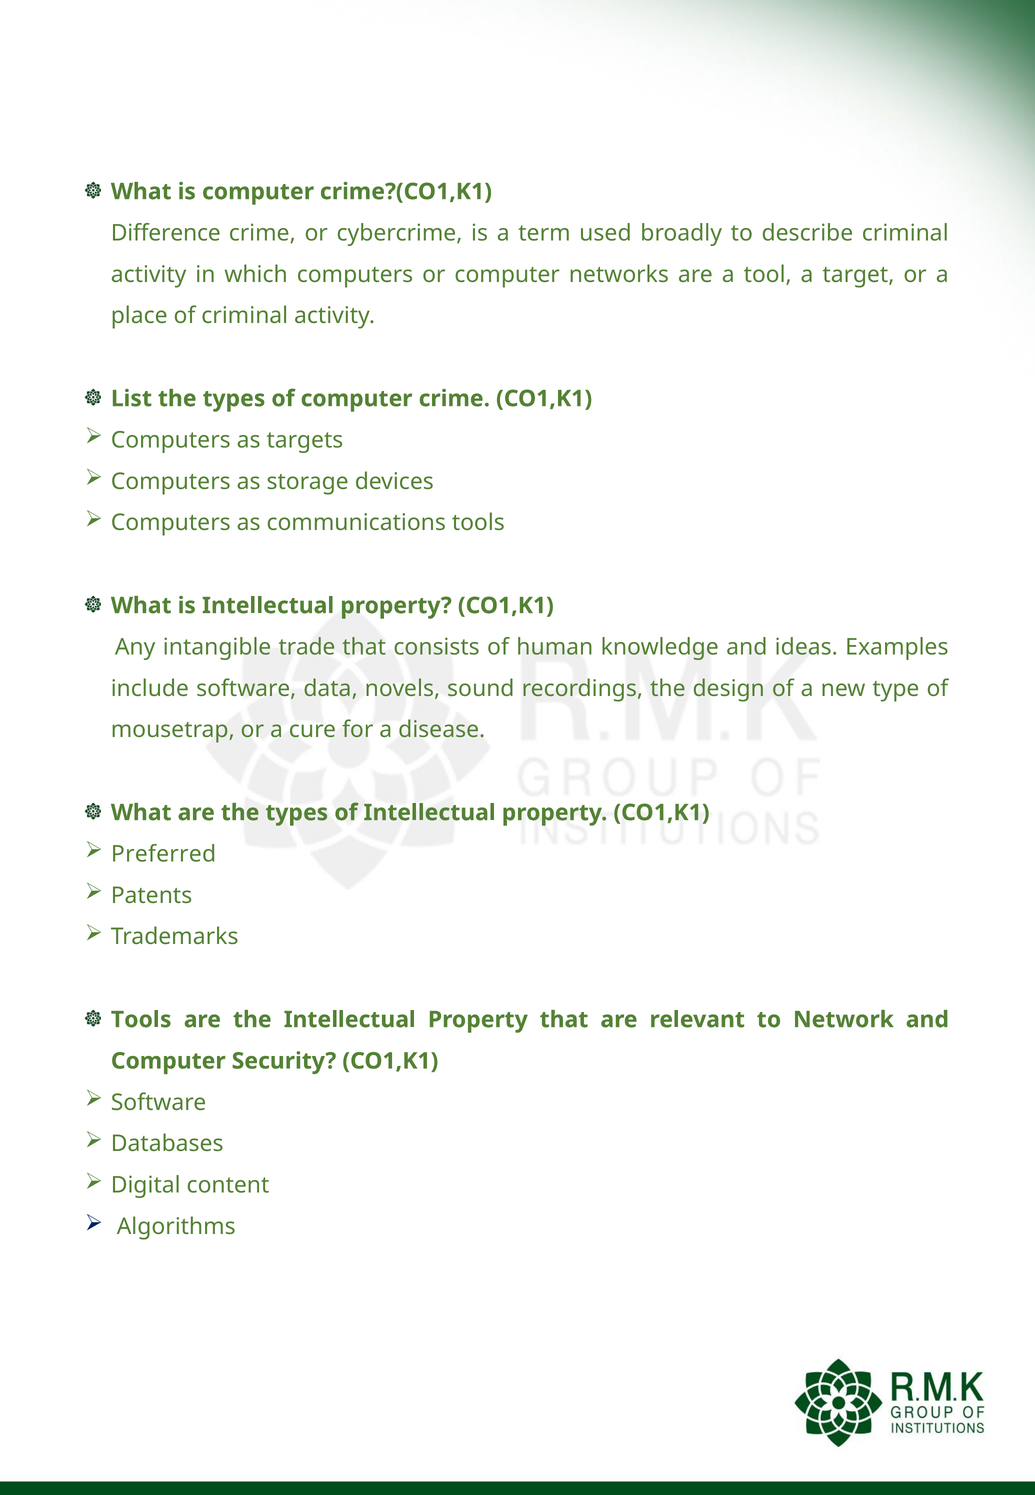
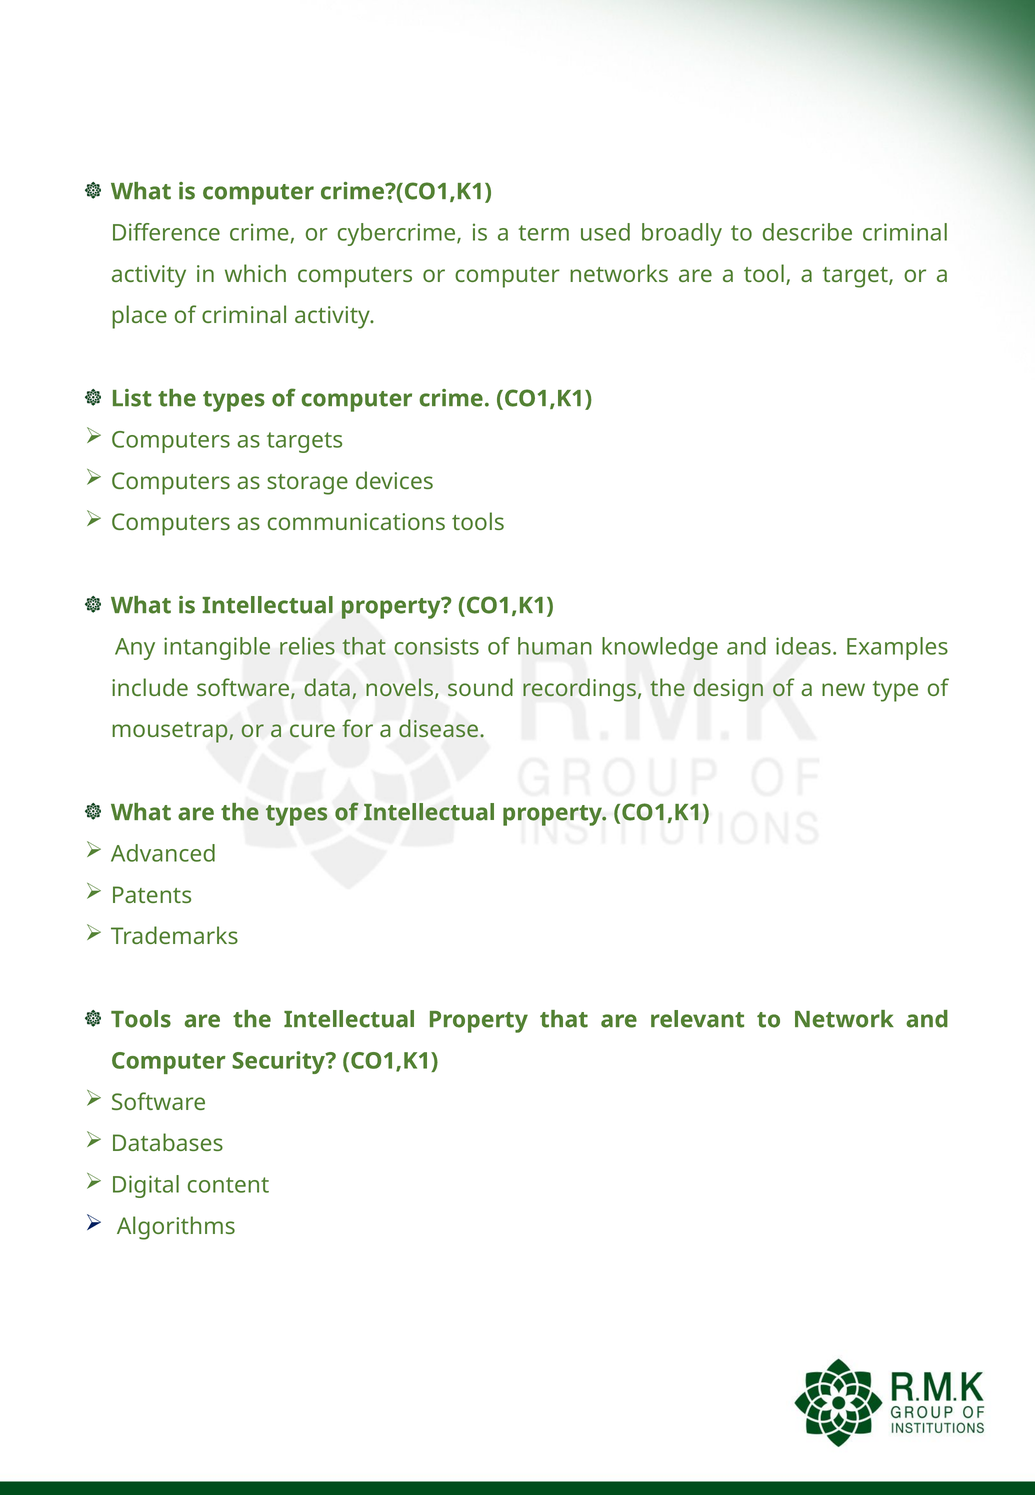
trade: trade -> relies
Preferred: Preferred -> Advanced
